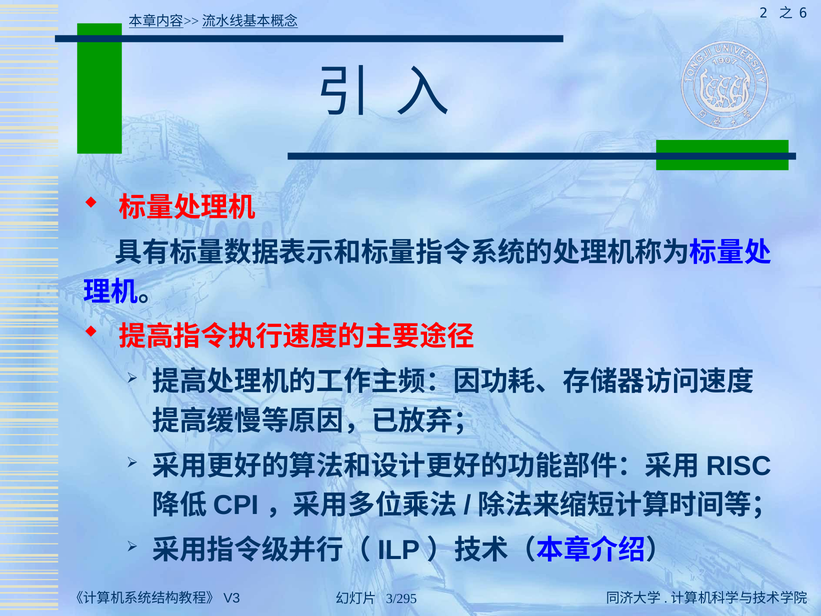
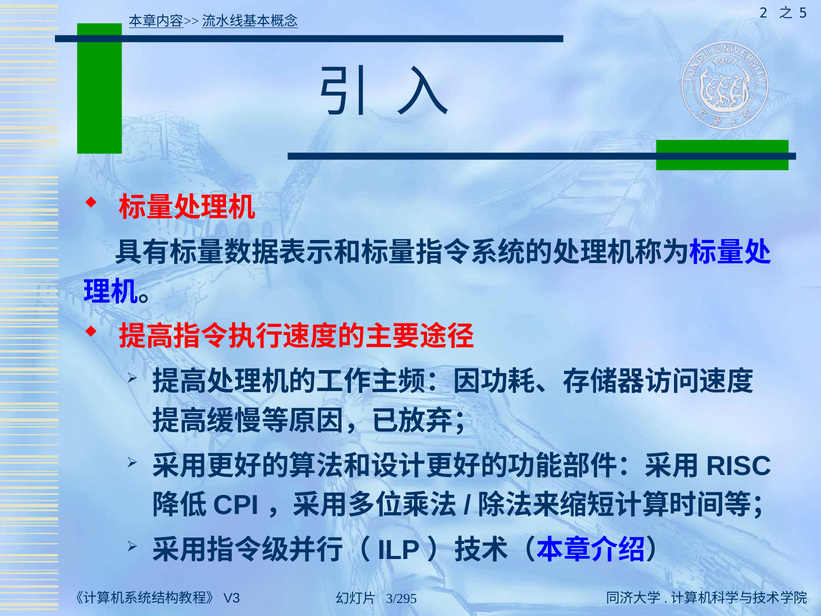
6: 6 -> 5
